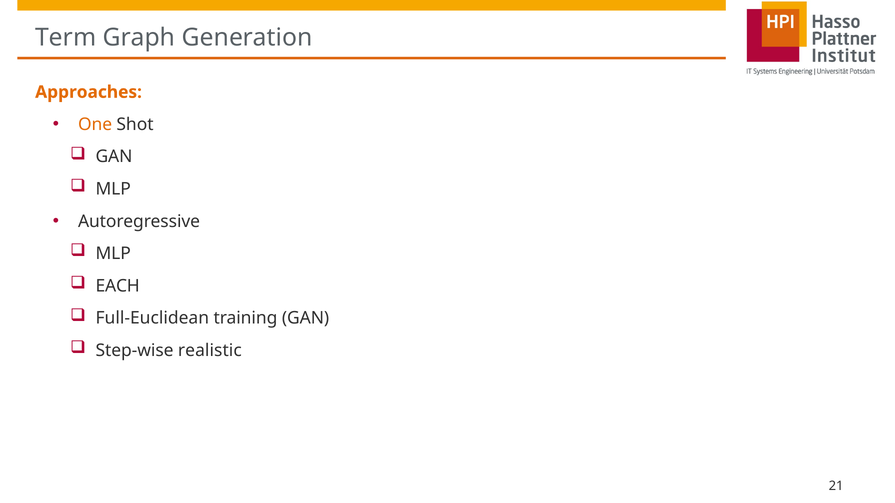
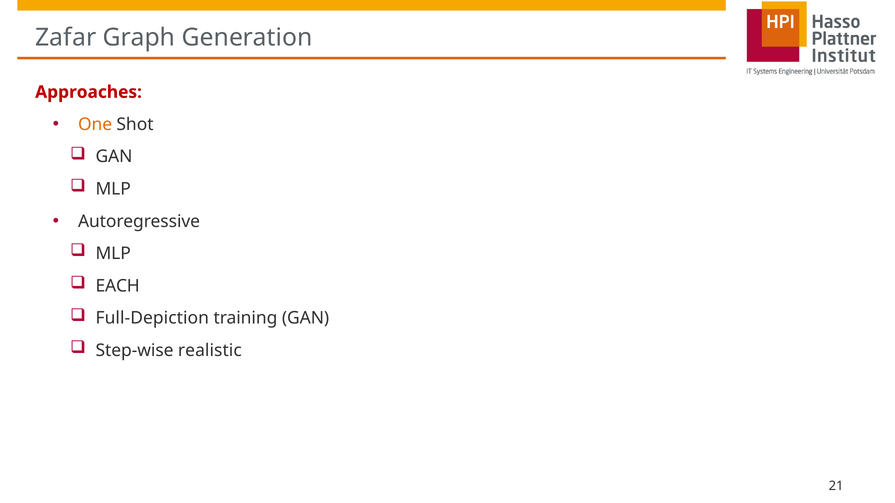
Term: Term -> Zafar
Approaches colour: orange -> red
Full-Euclidean: Full-Euclidean -> Full-Depiction
